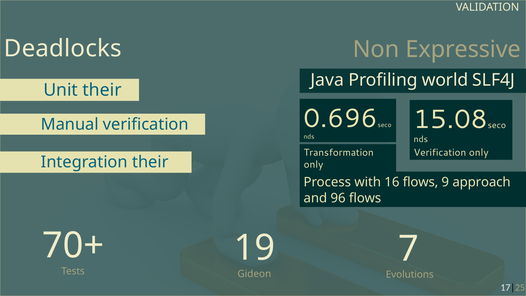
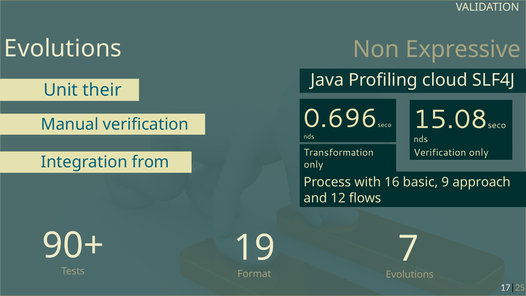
Deadlocks at (63, 48): Deadlocks -> Evolutions
world: world -> cloud
Integration their: their -> from
16 flows: flows -> basic
96: 96 -> 12
70+: 70+ -> 90+
Gideon: Gideon -> Format
